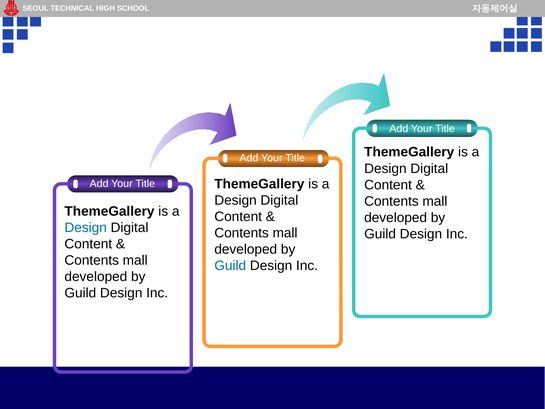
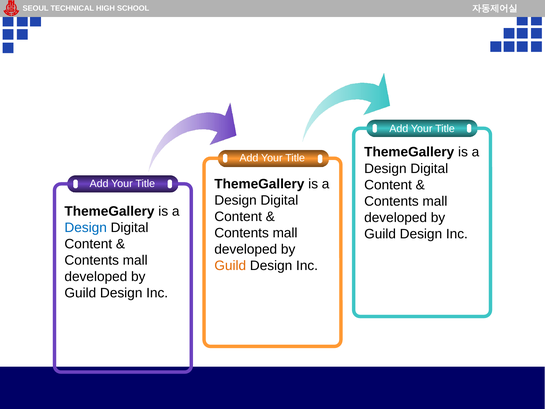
Guild at (230, 266) colour: blue -> orange
